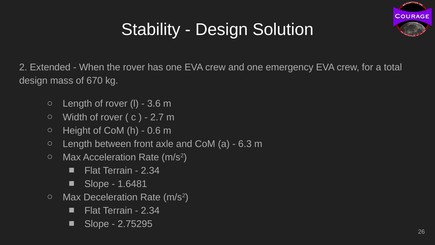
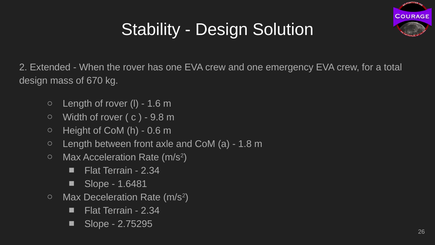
3.6: 3.6 -> 1.6
2.7: 2.7 -> 9.8
6.3: 6.3 -> 1.8
